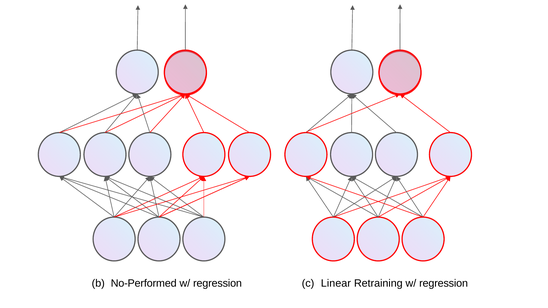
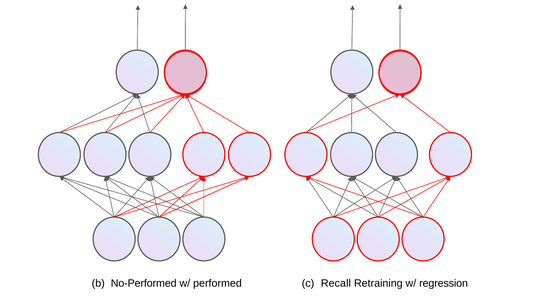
regression at (218, 284): regression -> performed
Linear: Linear -> Recall
